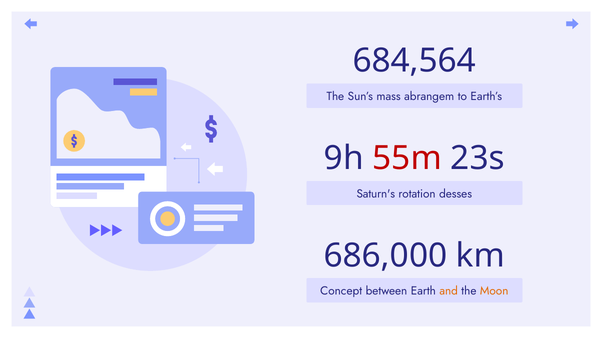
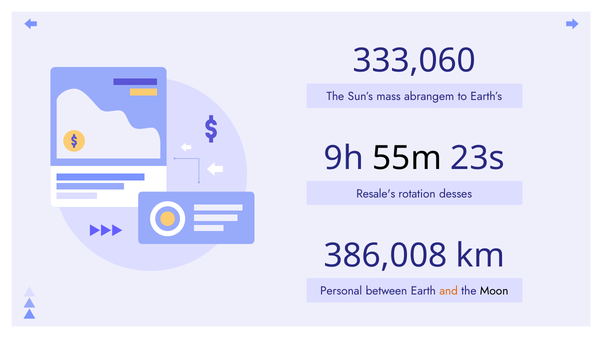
684,564: 684,564 -> 333,060
55m colour: red -> black
Saturn's: Saturn's -> Resale's
686,000: 686,000 -> 386,008
Concept: Concept -> Personal
Moon colour: orange -> black
